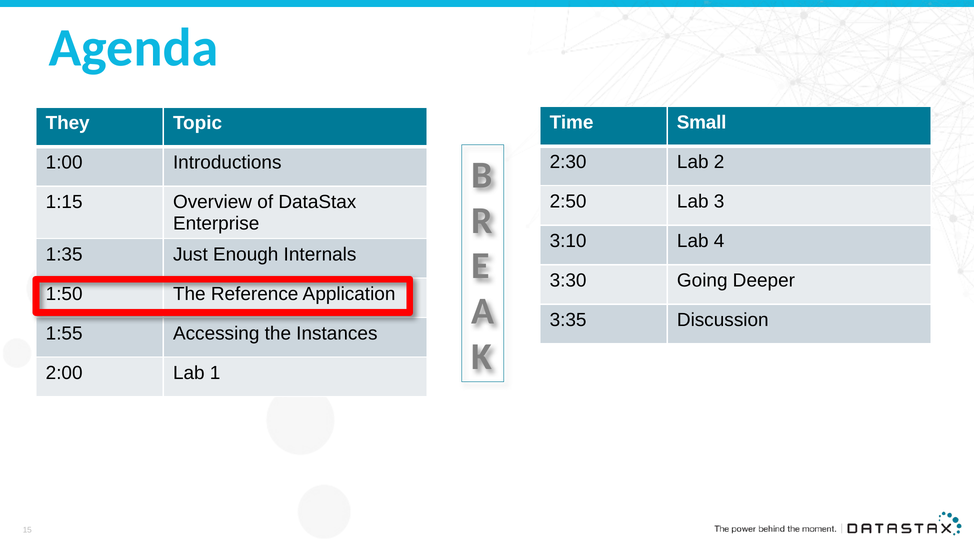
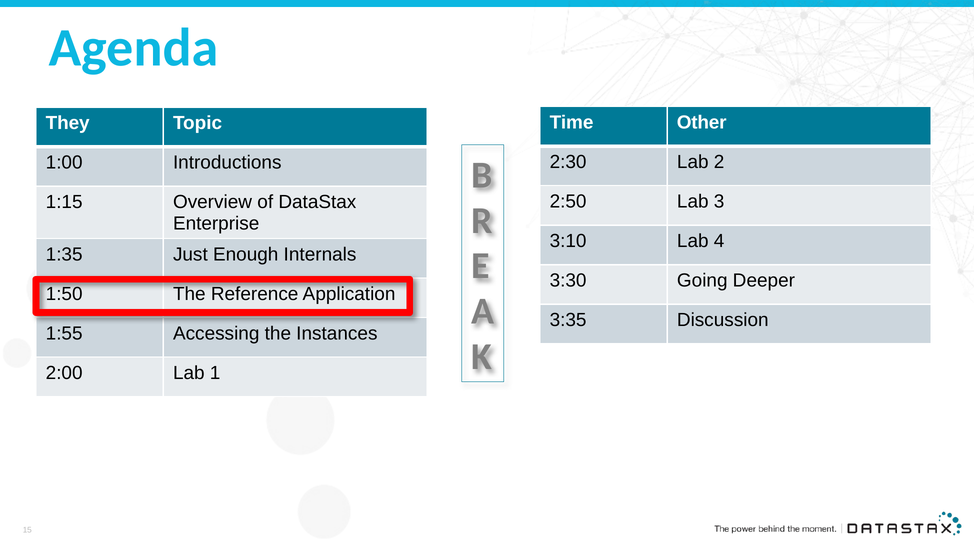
Small: Small -> Other
